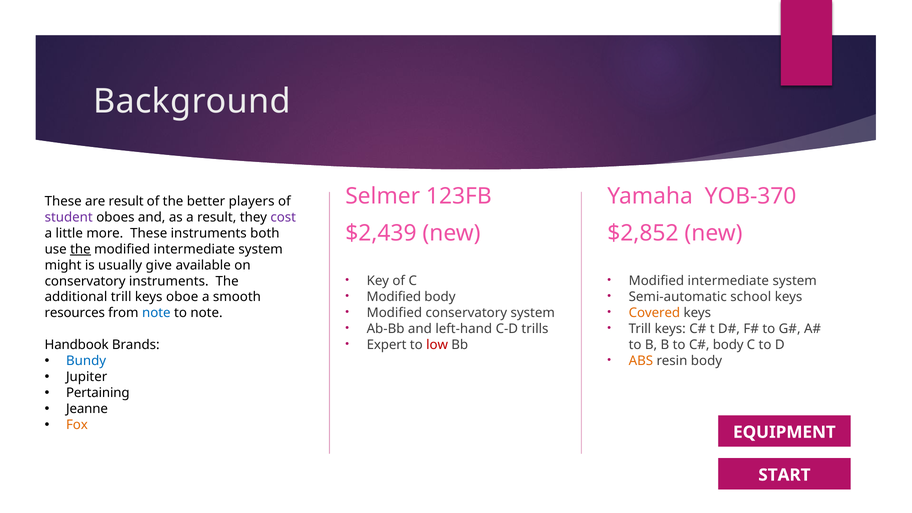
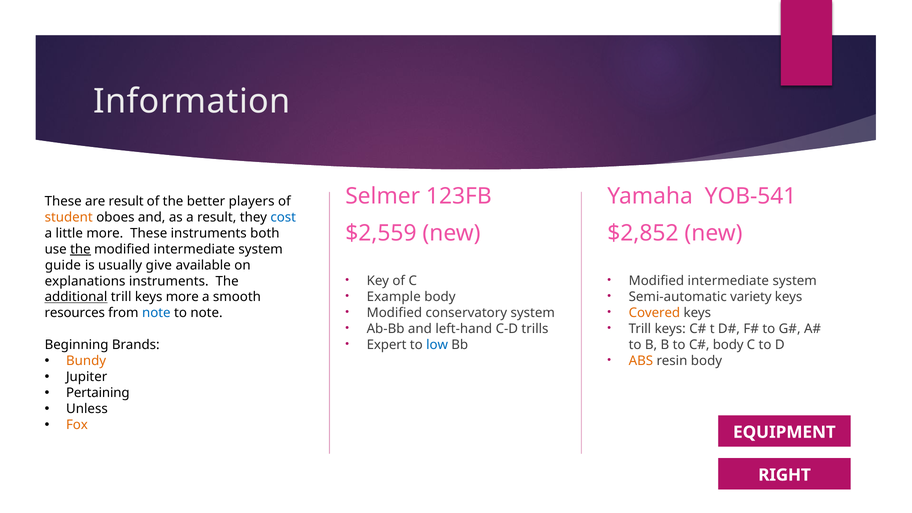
Background: Background -> Information
YOB-370: YOB-370 -> YOB-541
student colour: purple -> orange
cost colour: purple -> blue
$2,439: $2,439 -> $2,559
might: might -> guide
conservatory at (85, 281): conservatory -> explanations
Modified at (394, 297): Modified -> Example
school: school -> variety
additional underline: none -> present
keys oboe: oboe -> more
low colour: red -> blue
Handbook: Handbook -> Beginning
Bundy colour: blue -> orange
Jeanne: Jeanne -> Unless
START: START -> RIGHT
